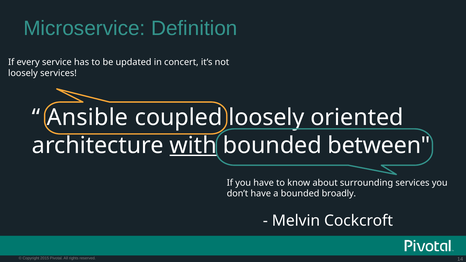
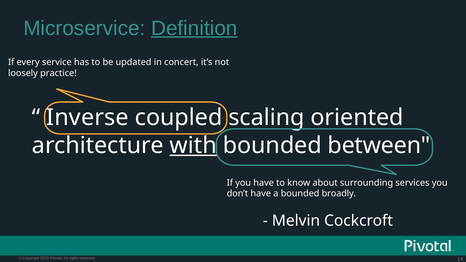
Definition underline: none -> present
loosely services: services -> practice
Ansible: Ansible -> Inverse
coupled loosely: loosely -> scaling
